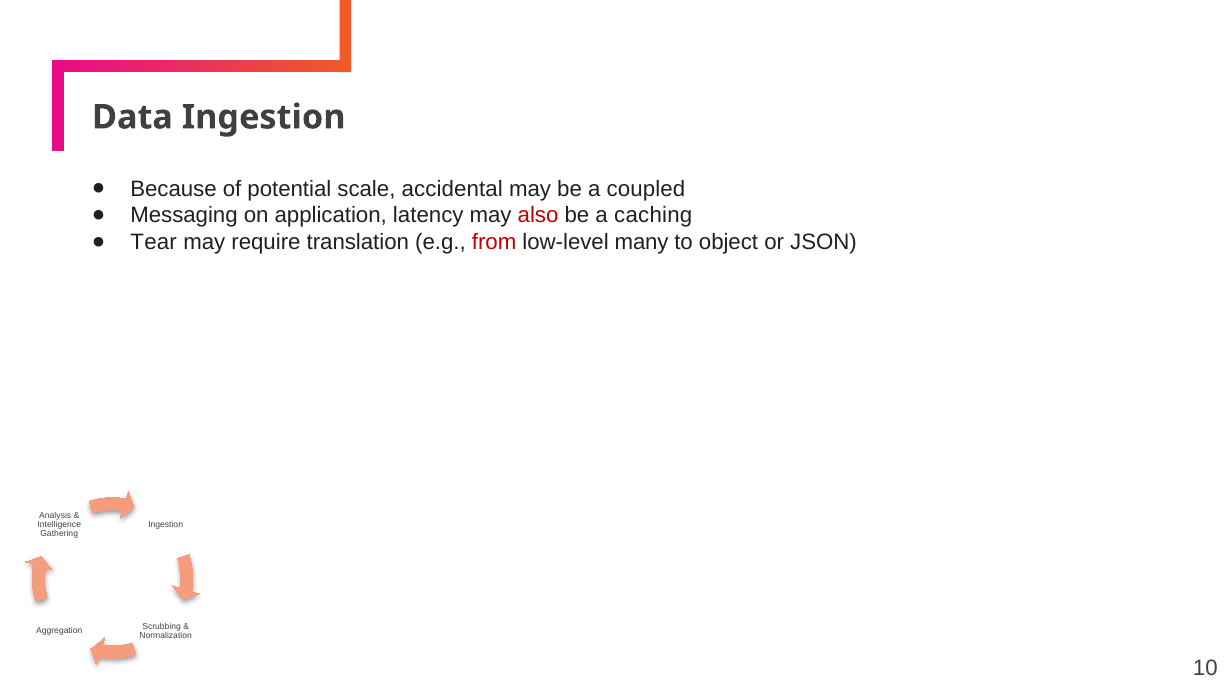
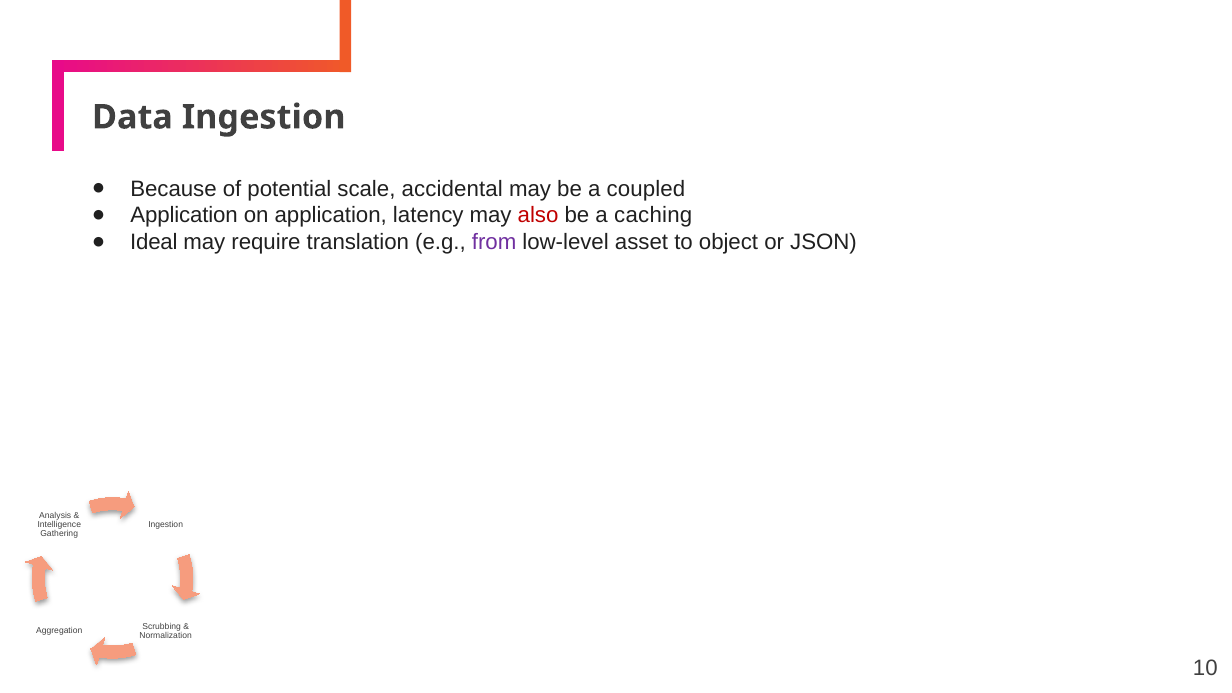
Messaging at (184, 216): Messaging -> Application
Tear: Tear -> Ideal
from colour: red -> purple
many: many -> asset
